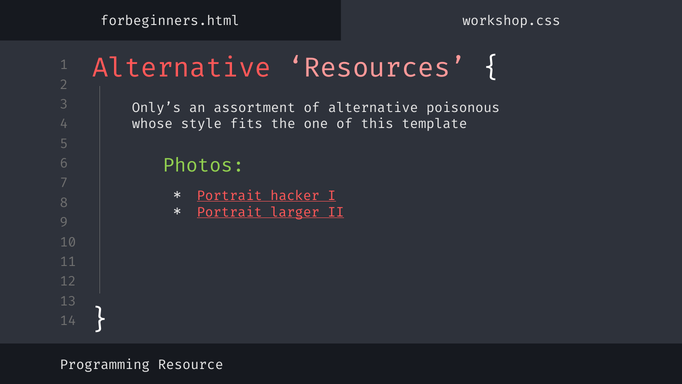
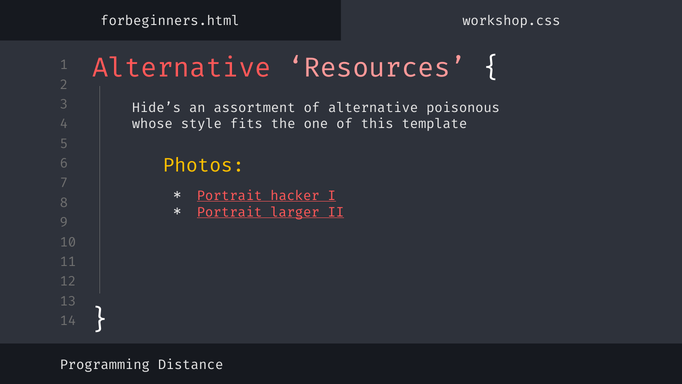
Only’s: Only’s -> Hide’s
Photos colour: light green -> yellow
Resource: Resource -> Distance
